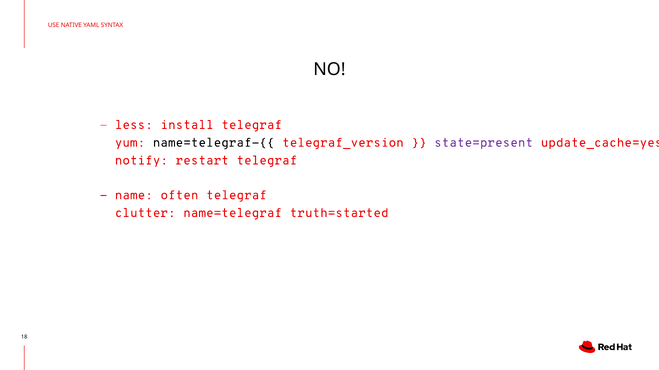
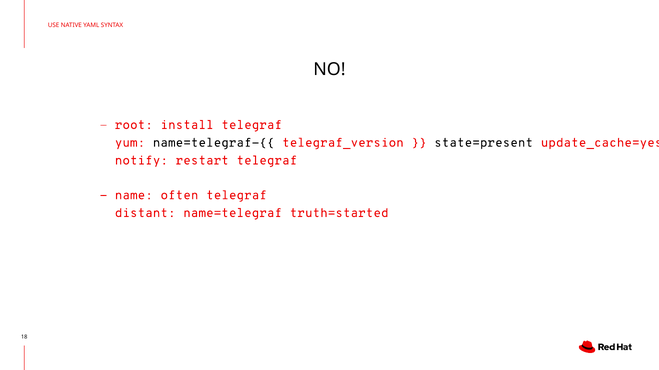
less: less -> root
state=present colour: purple -> black
clutter: clutter -> distant
